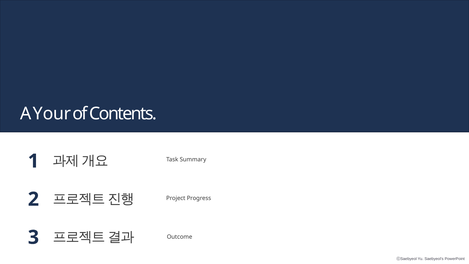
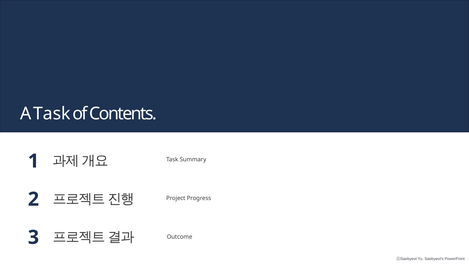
A Your: Your -> Task
